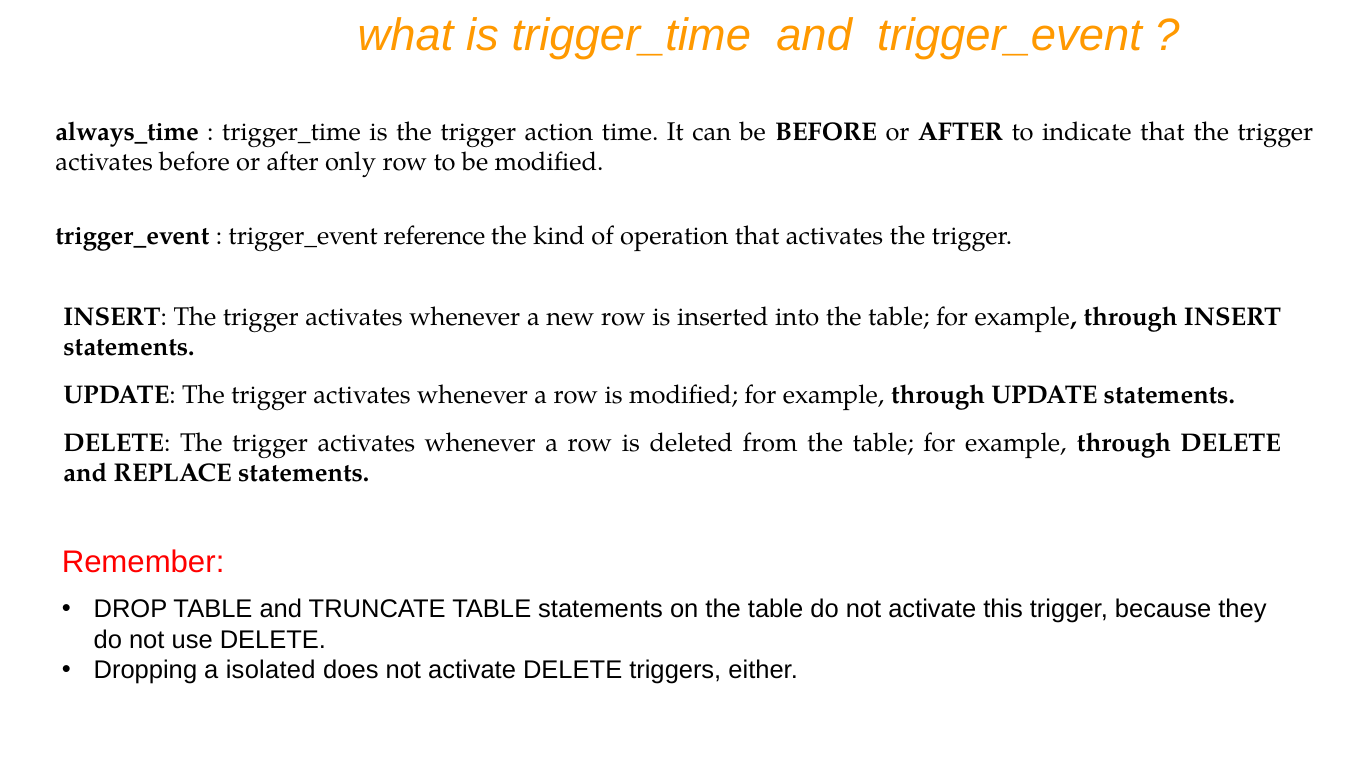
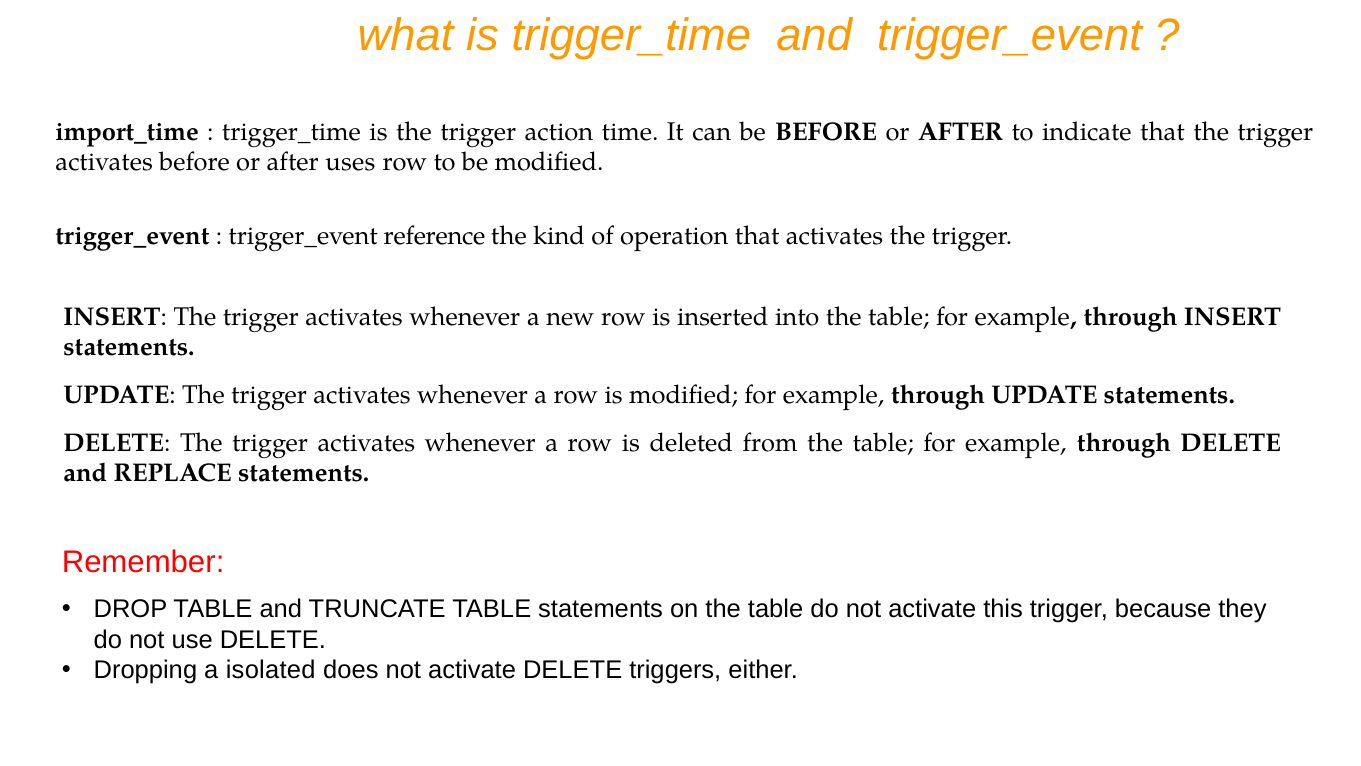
always_time: always_time -> import_time
only: only -> uses
